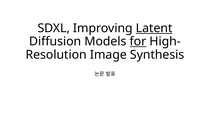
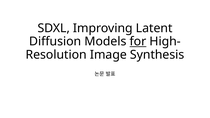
Latent underline: present -> none
